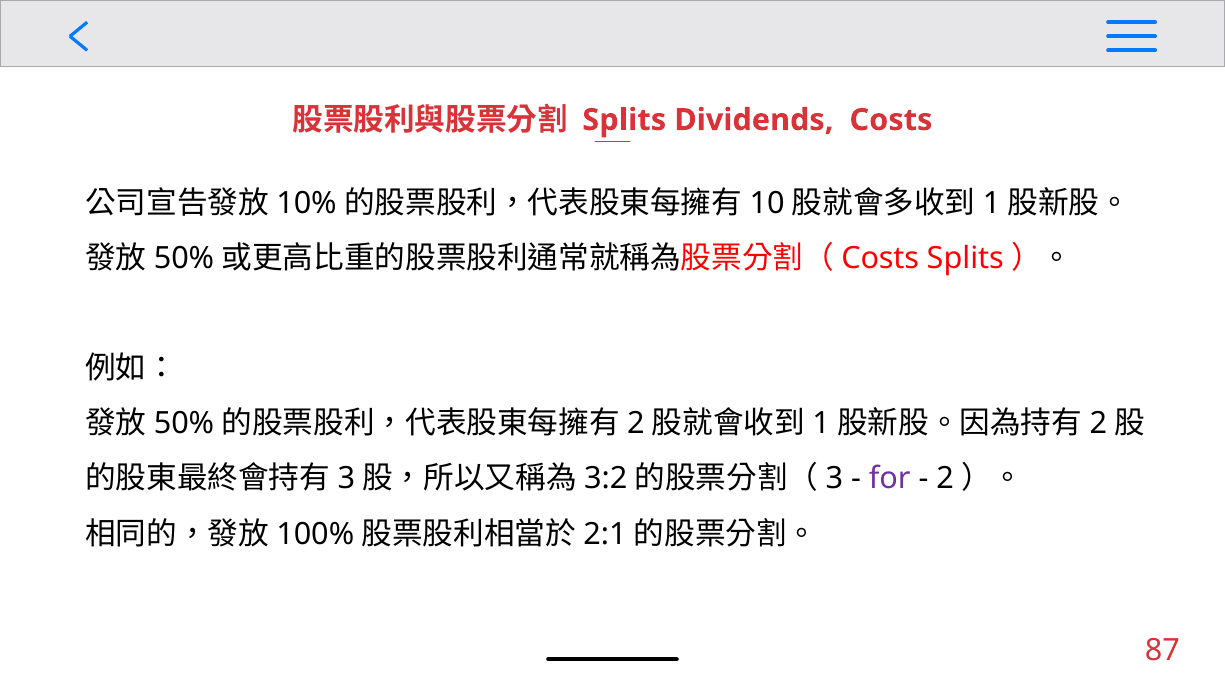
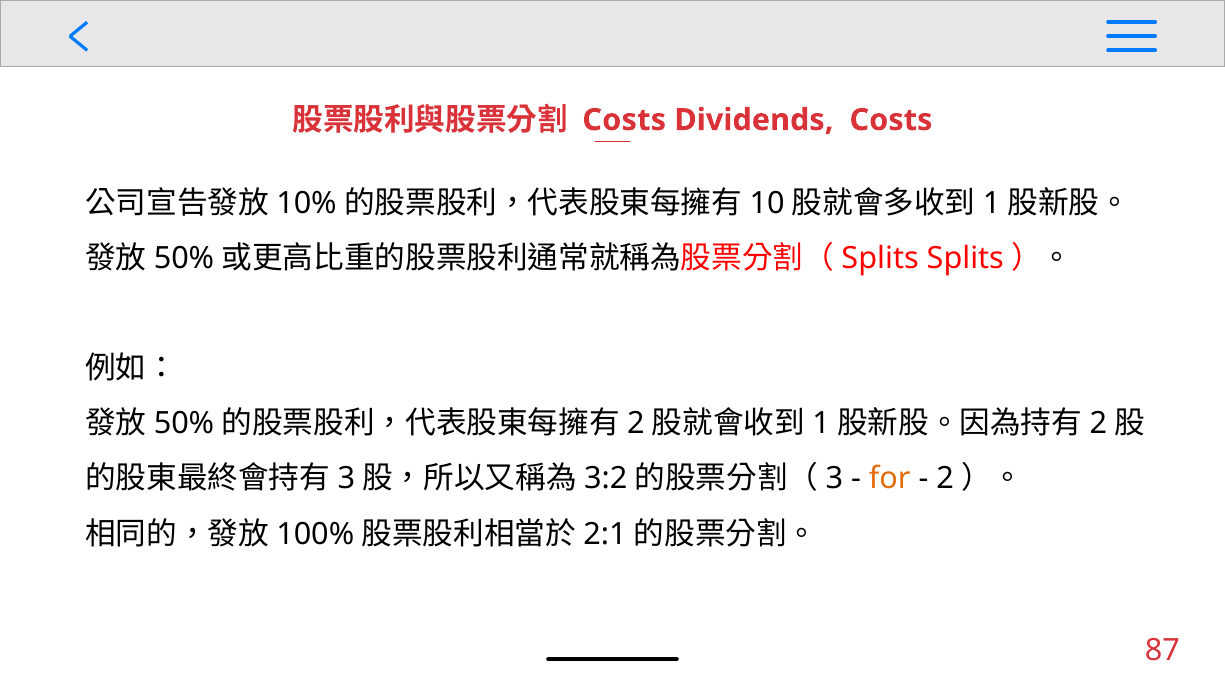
Splits at (624, 120): Splits -> Costs
Costs at (880, 258): Costs -> Splits
for colour: purple -> orange
